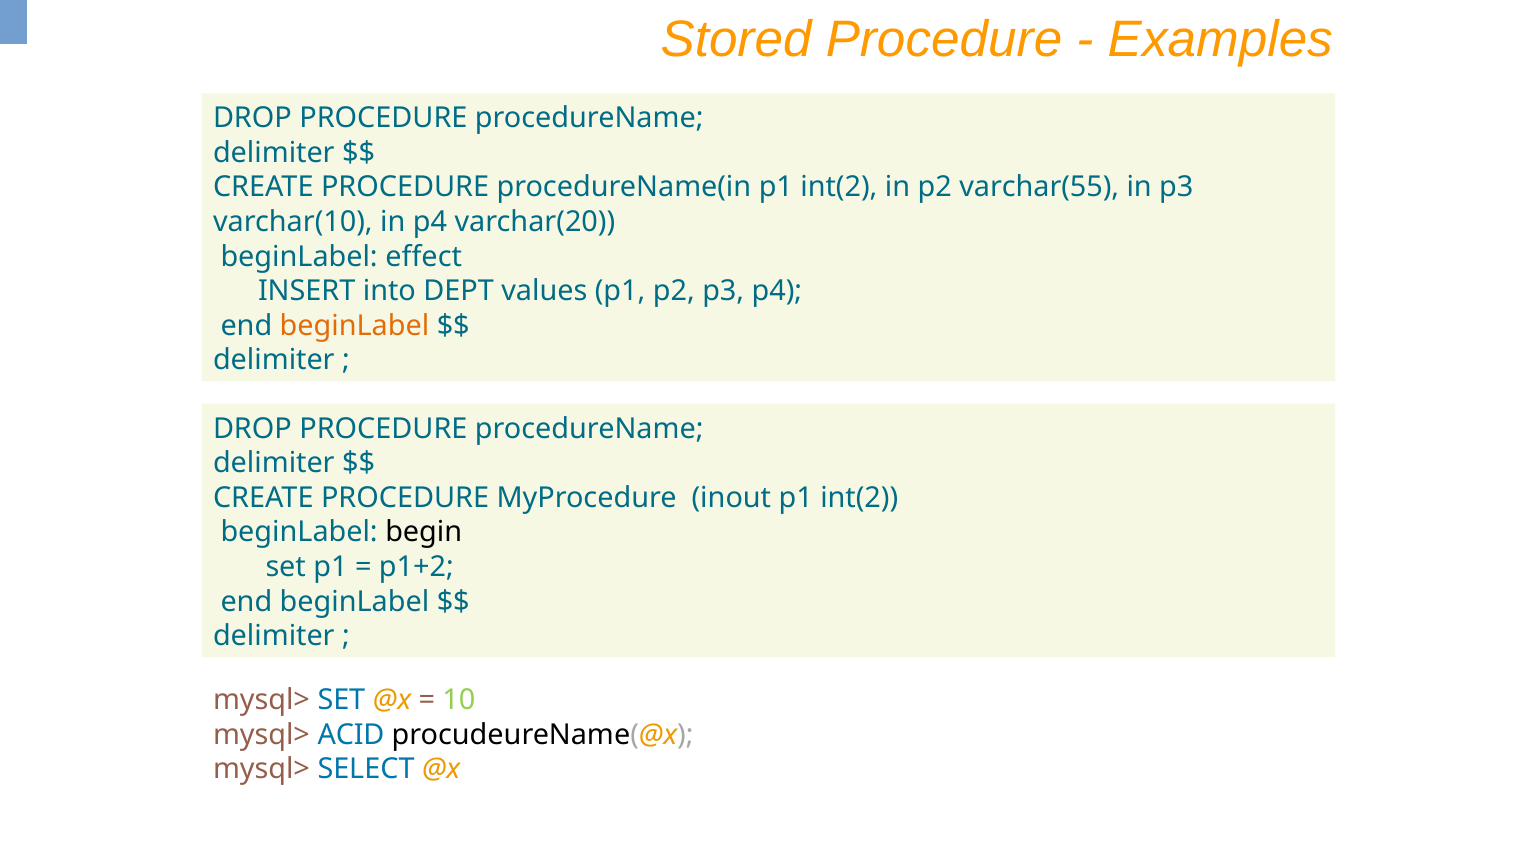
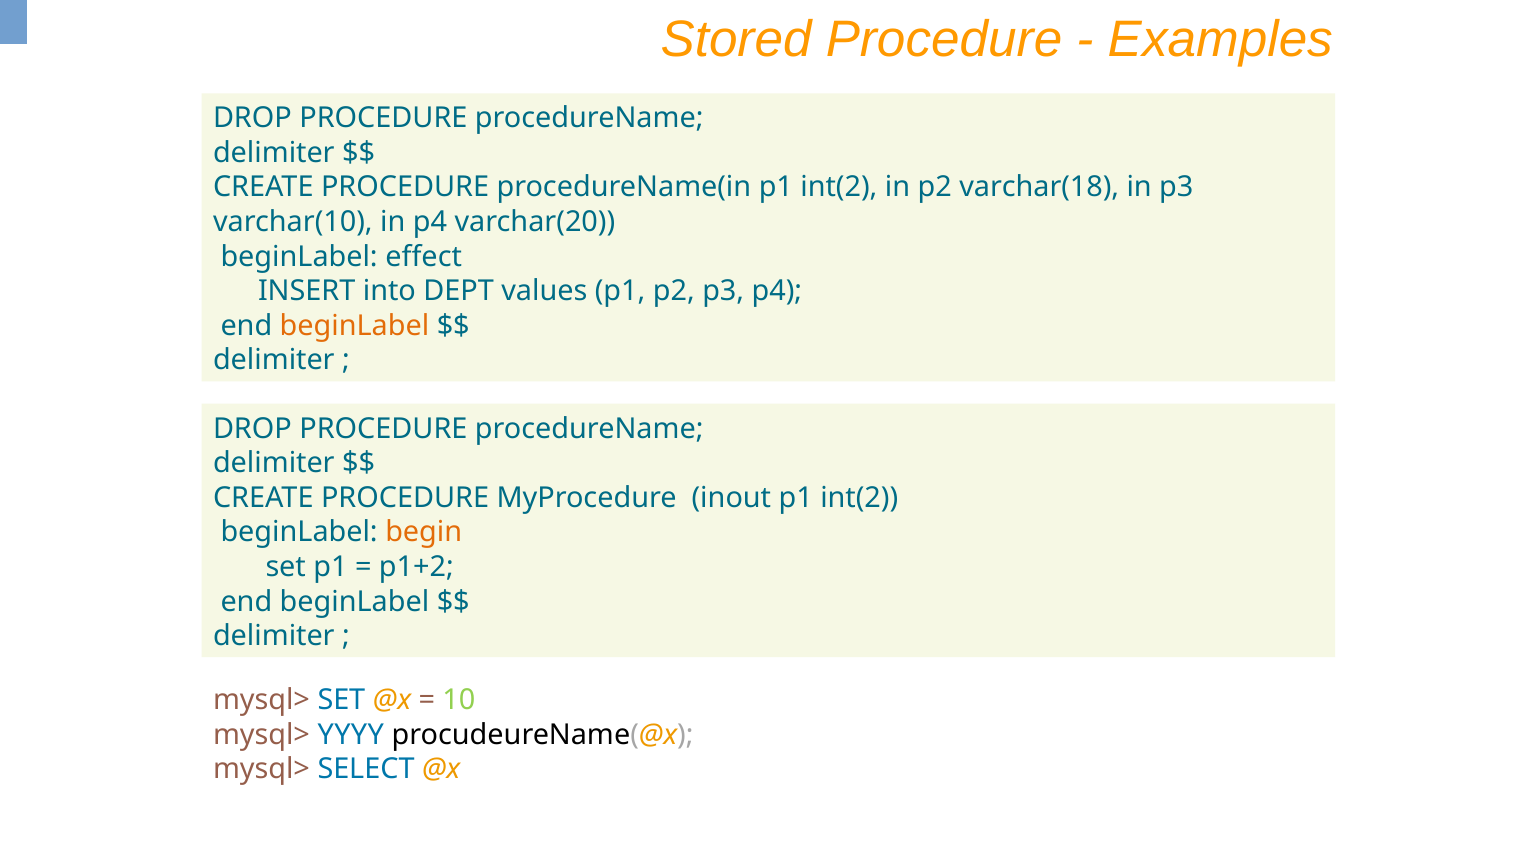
varchar(55: varchar(55 -> varchar(18
begin colour: black -> orange
ACID: ACID -> YYYY
